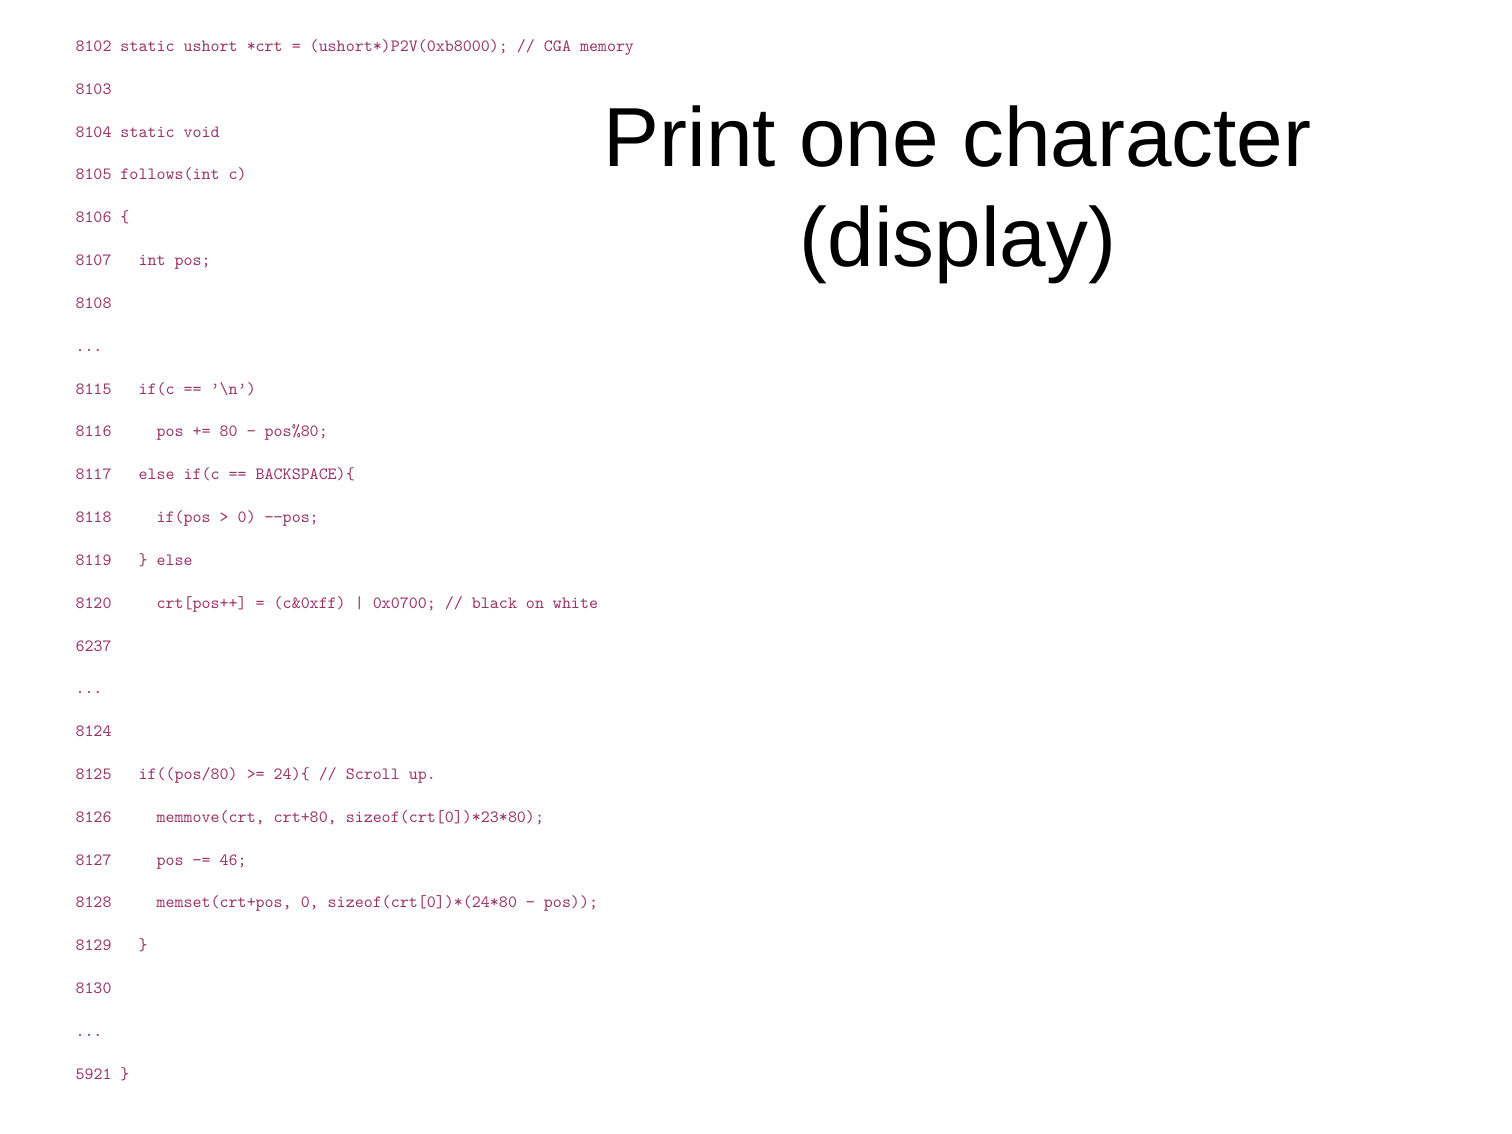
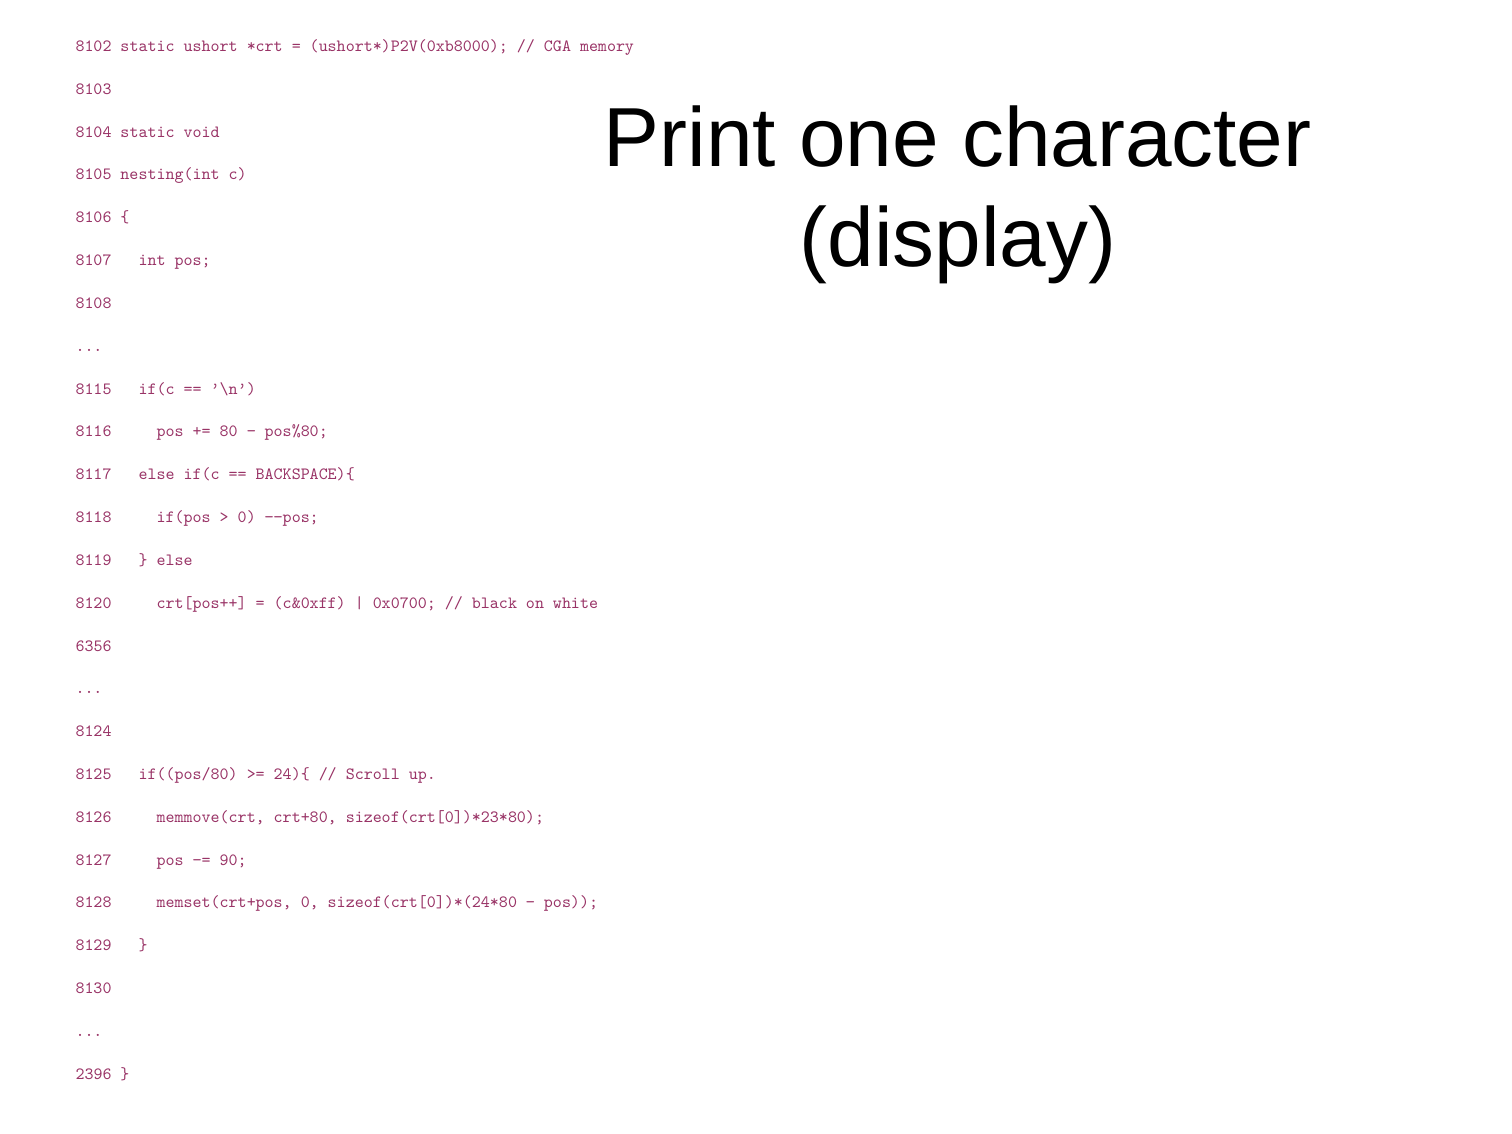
follows(int: follows(int -> nesting(int
6237: 6237 -> 6356
46: 46 -> 90
5921: 5921 -> 2396
